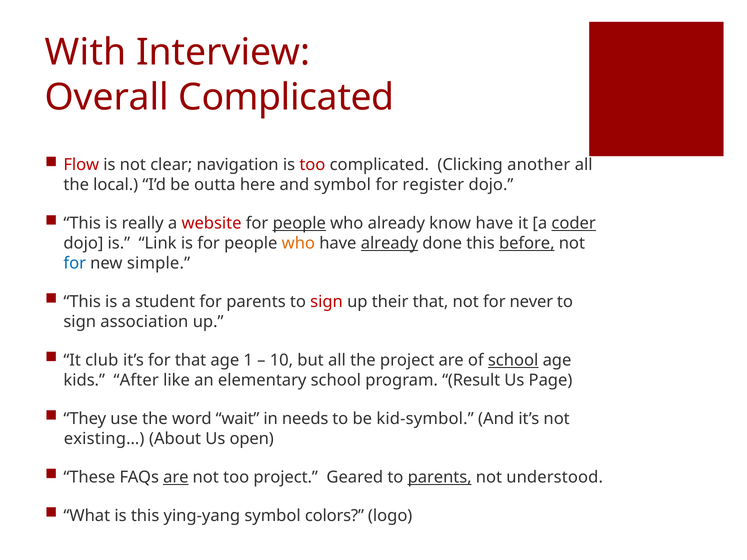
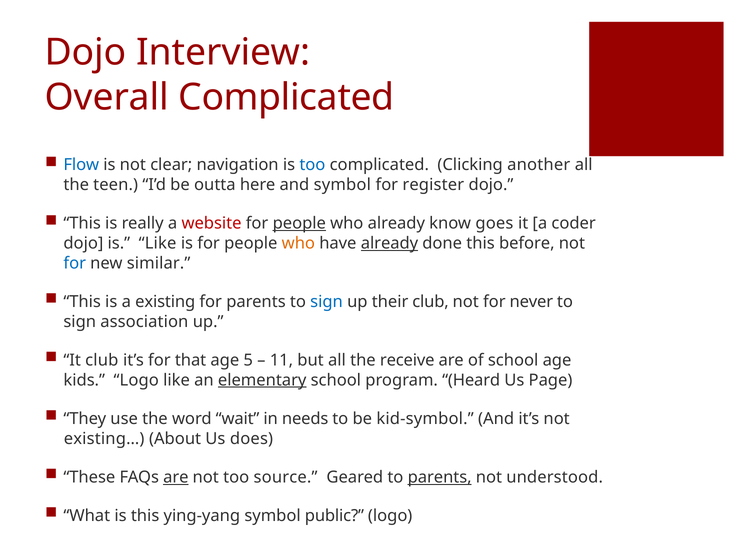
With at (86, 53): With -> Dojo
Flow colour: red -> blue
too at (312, 165) colour: red -> blue
local: local -> teen
know have: have -> goes
coder underline: present -> none
is Link: Link -> Like
before underline: present -> none
simple: simple -> similar
student: student -> existing
sign at (327, 302) colour: red -> blue
their that: that -> club
1: 1 -> 5
10: 10 -> 11
the project: project -> receive
school at (513, 360) underline: present -> none
kids After: After -> Logo
elementary underline: none -> present
Result: Result -> Heard
open: open -> does
too project: project -> source
colors: colors -> public
